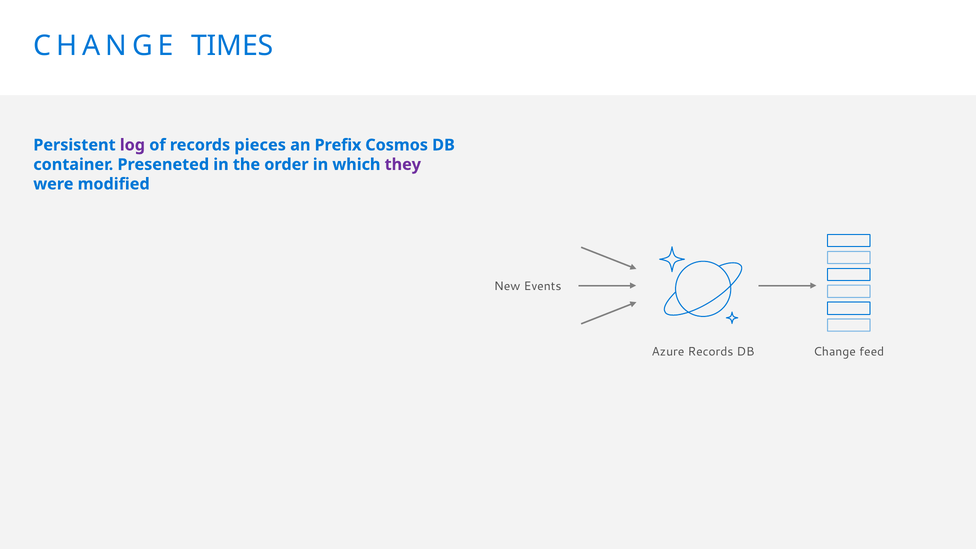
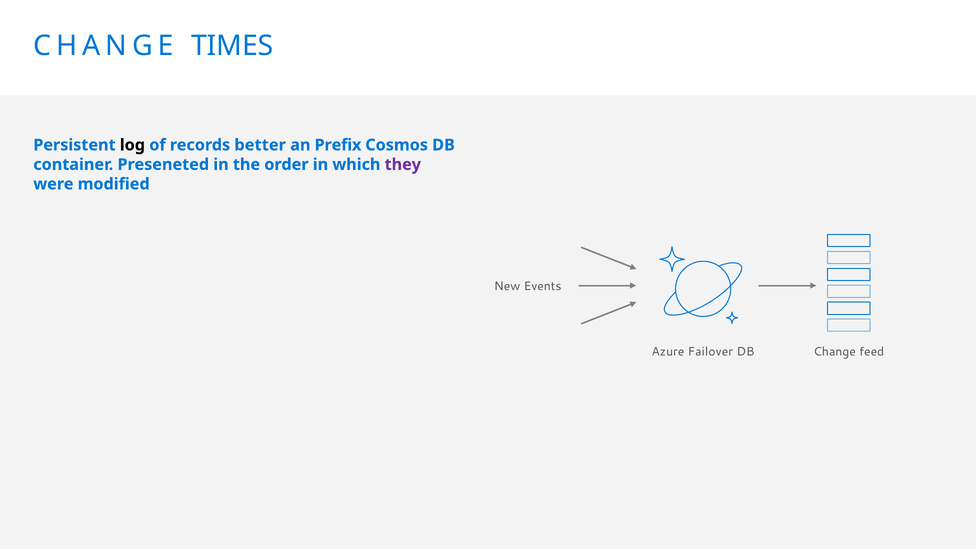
log colour: purple -> black
pieces: pieces -> better
Azure Records: Records -> Failover
